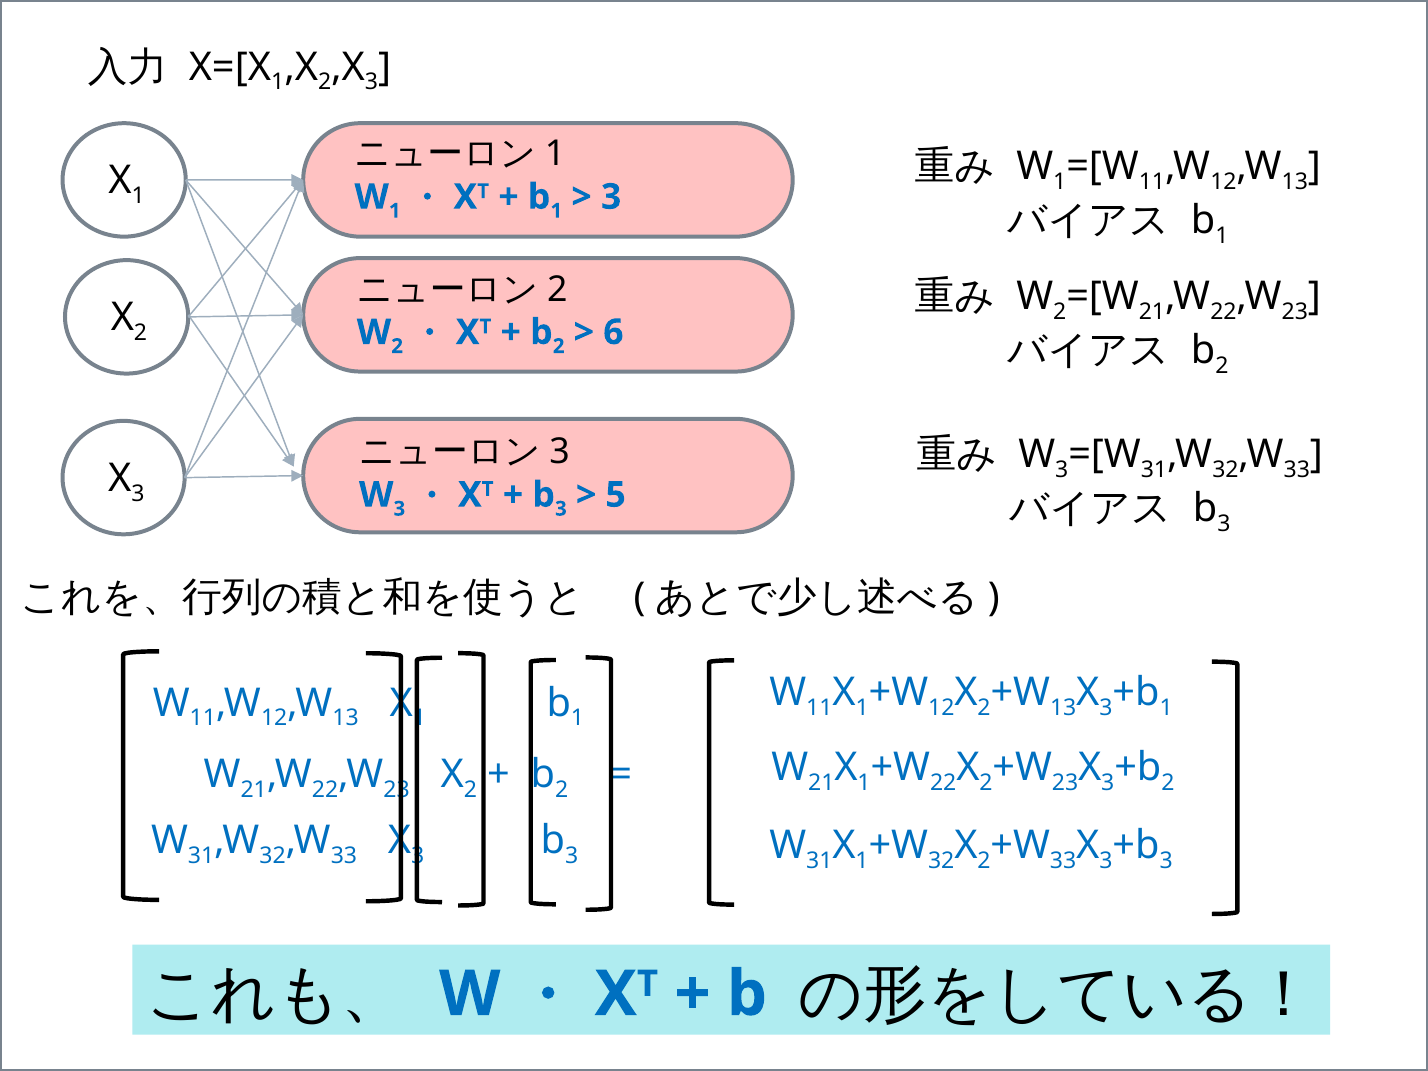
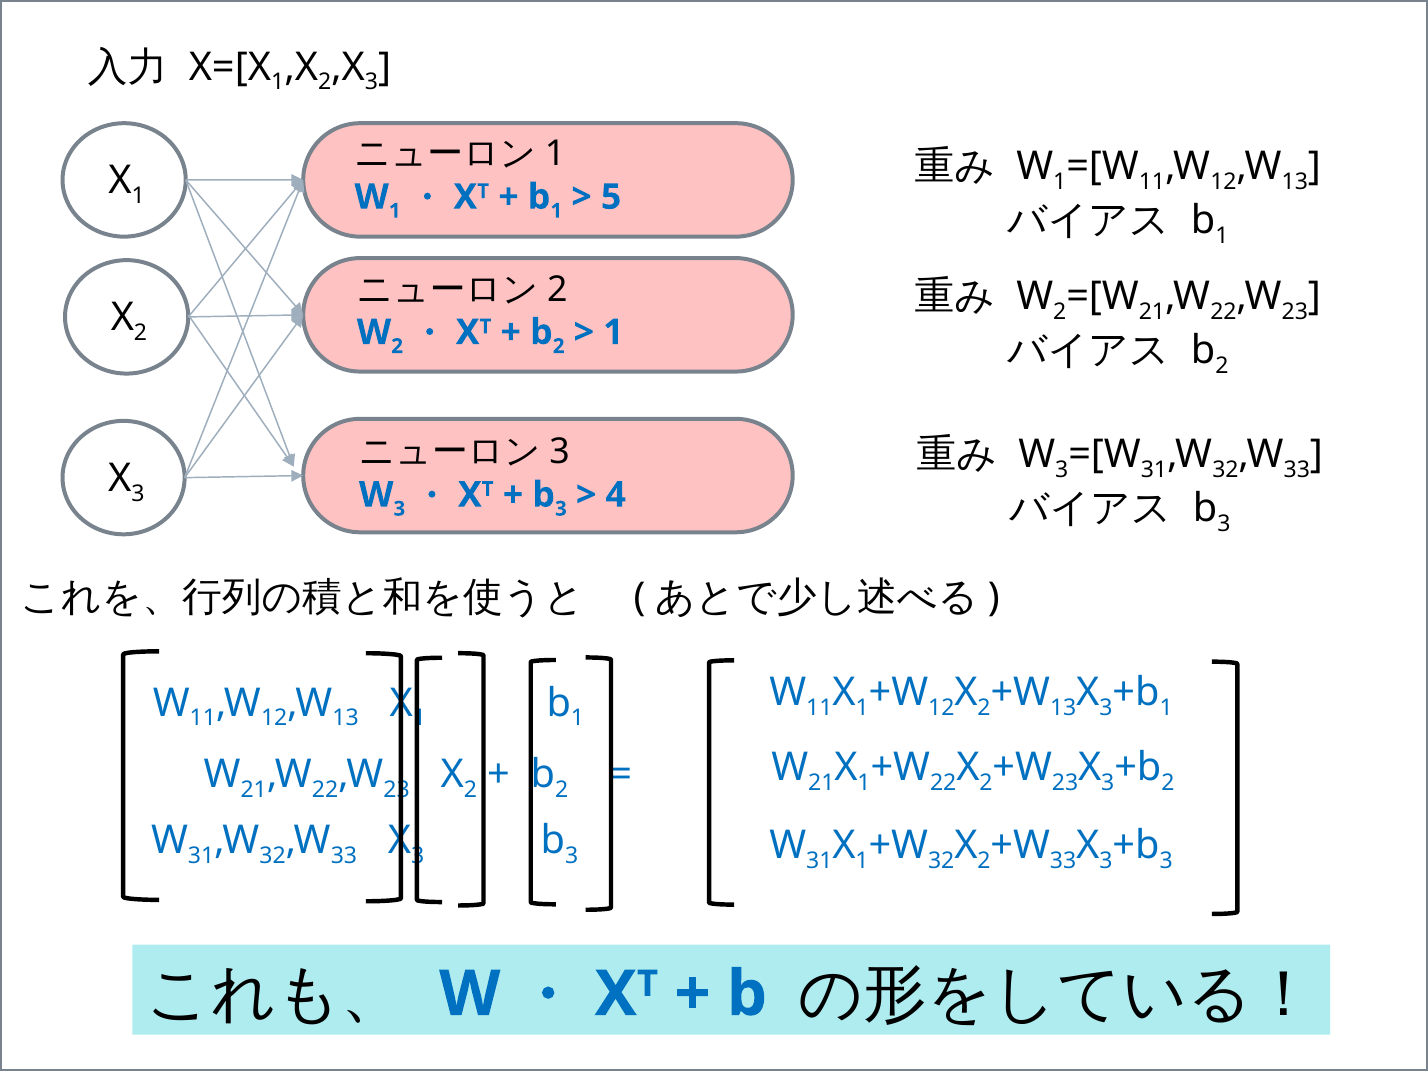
3 at (611, 197): 3 -> 5
6 at (613, 332): 6 -> 1
5: 5 -> 4
